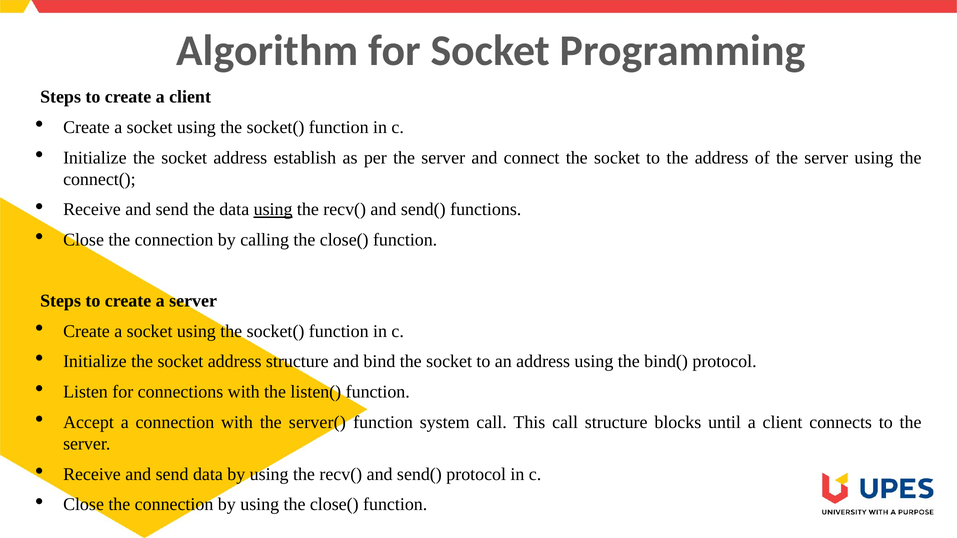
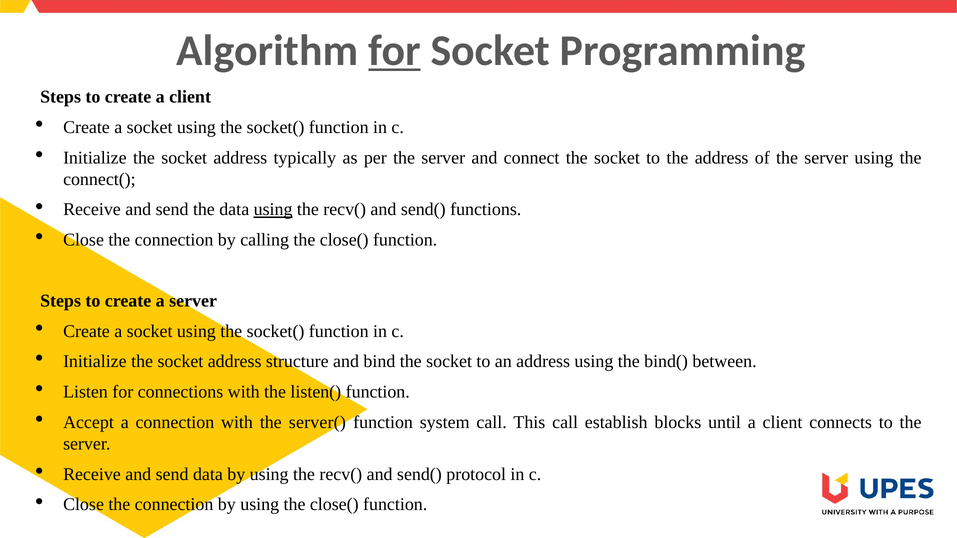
for at (395, 51) underline: none -> present
establish: establish -> typically
bind( protocol: protocol -> between
call structure: structure -> establish
